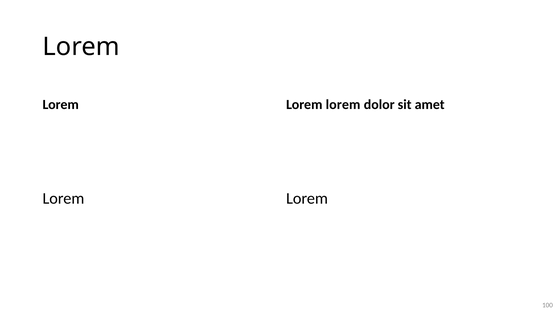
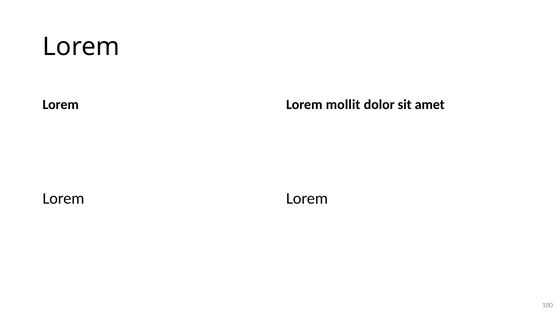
lorem at (343, 105): lorem -> mollit
